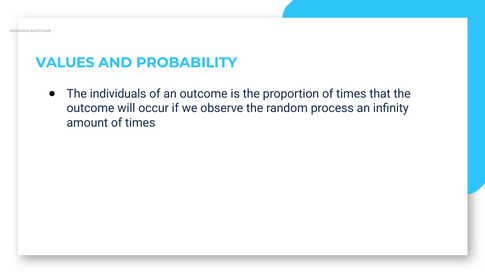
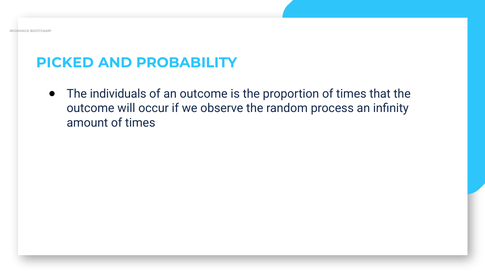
VALUES: VALUES -> PICKED
